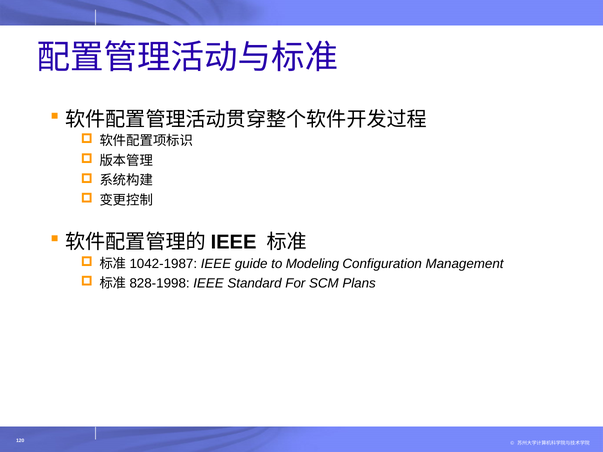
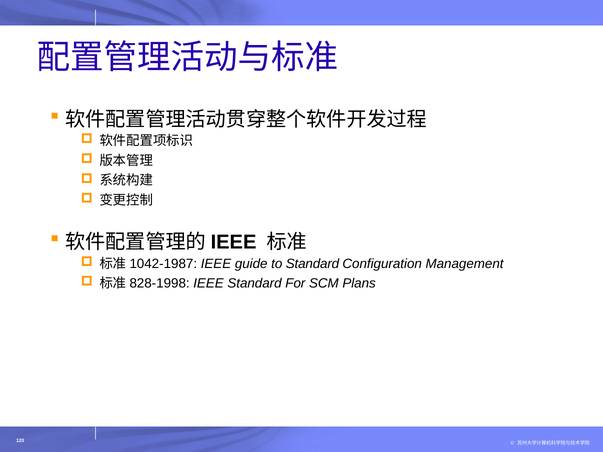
to Modeling: Modeling -> Standard
